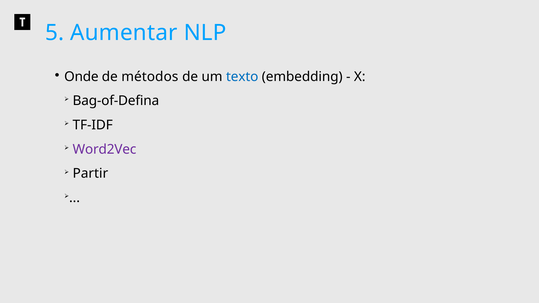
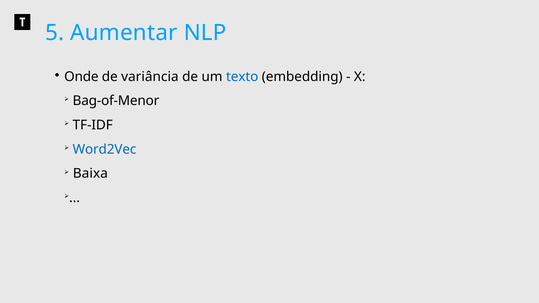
métodos: métodos -> variância
Bag-of-Defina: Bag-of-Defina -> Bag-of-Menor
Word2Vec colour: purple -> blue
Partir: Partir -> Baixa
